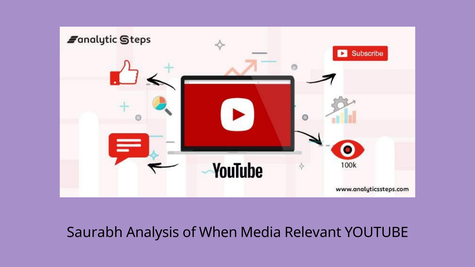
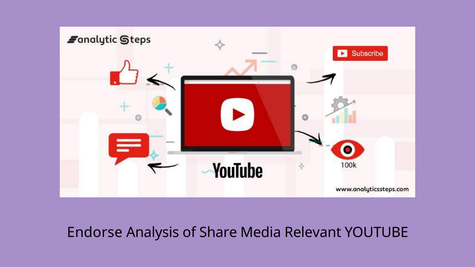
Saurabh: Saurabh -> Endorse
When: When -> Share
